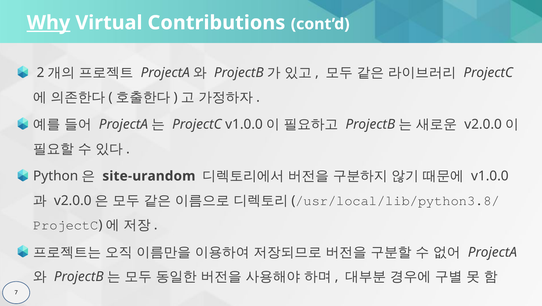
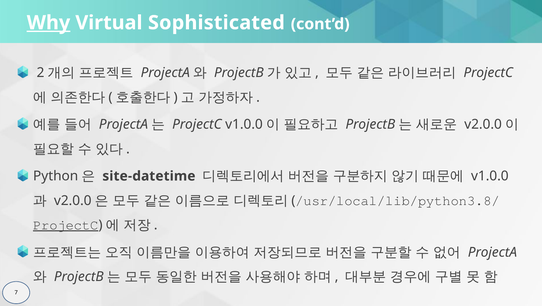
Contributions: Contributions -> Sophisticated
site-urandom: site-urandom -> site-datetime
ProjectC at (66, 225) underline: none -> present
